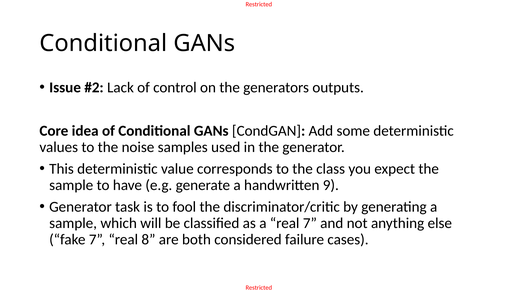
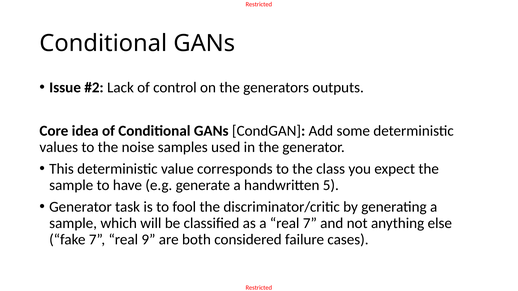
9: 9 -> 5
8: 8 -> 9
